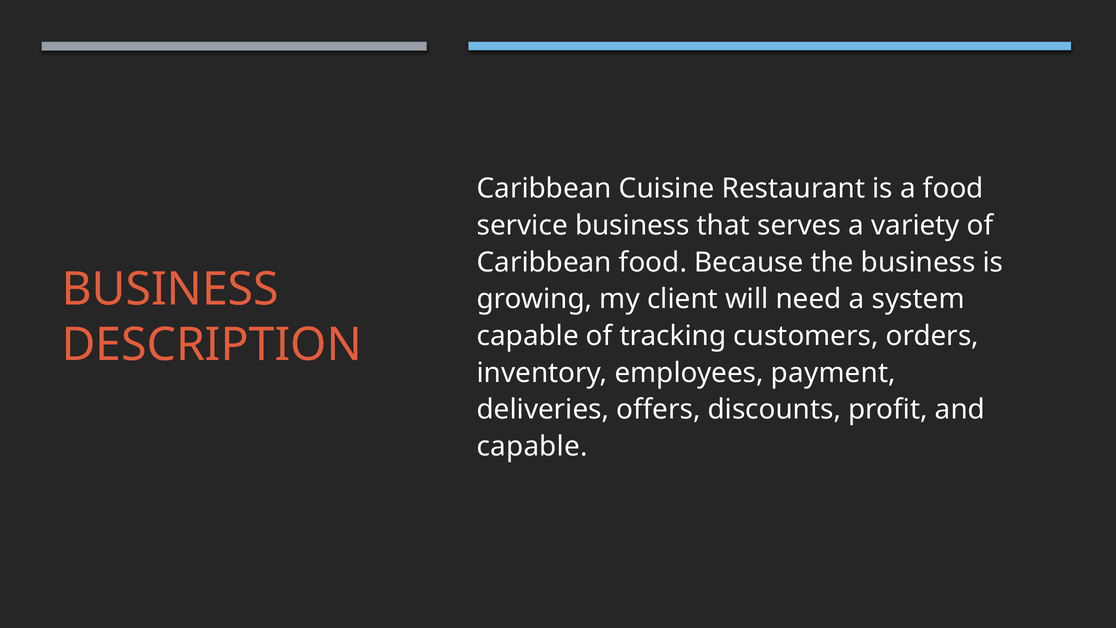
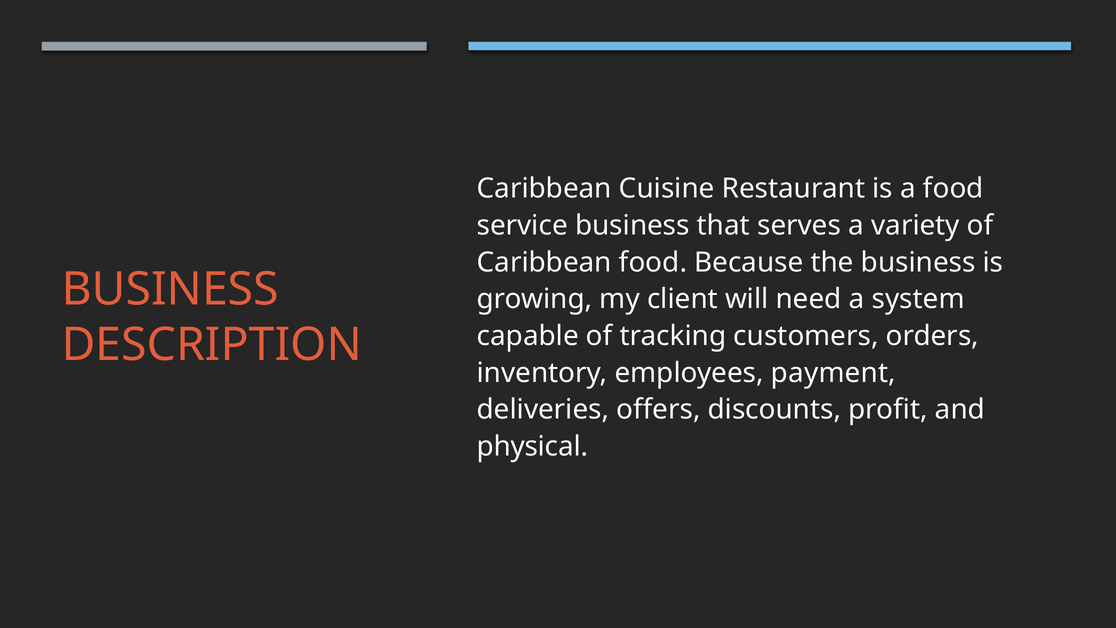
capable at (532, 446): capable -> physical
